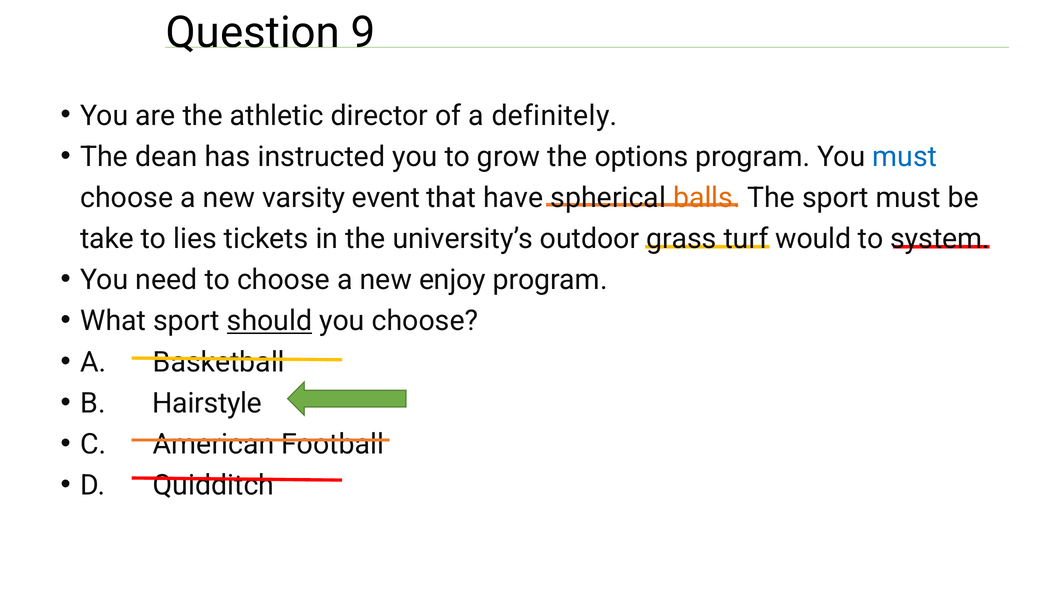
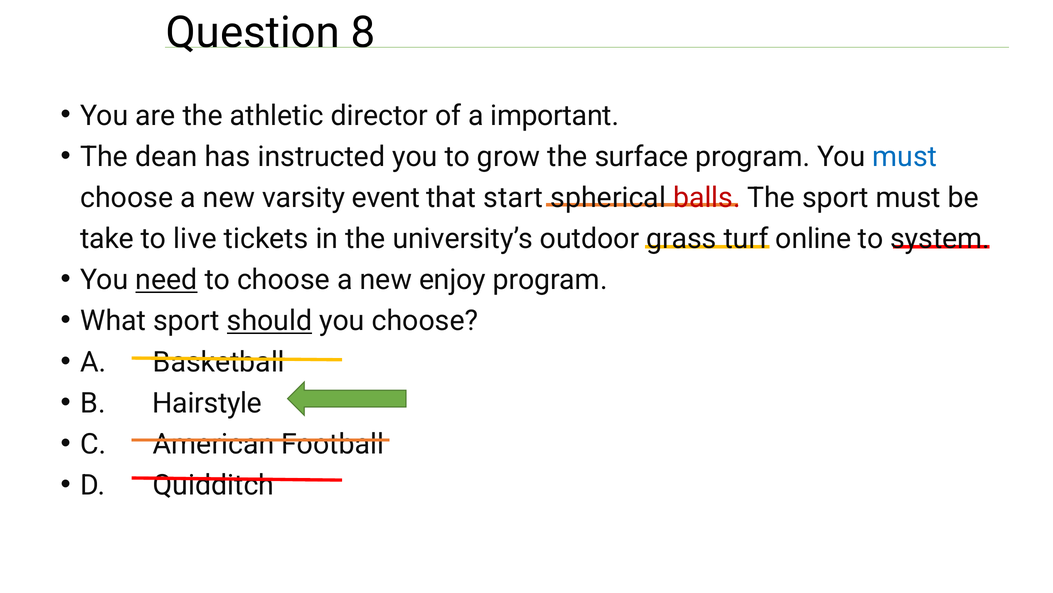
9: 9 -> 8
definitely: definitely -> important
options: options -> surface
have: have -> start
balls colour: orange -> red
lies: lies -> live
would: would -> online
need underline: none -> present
